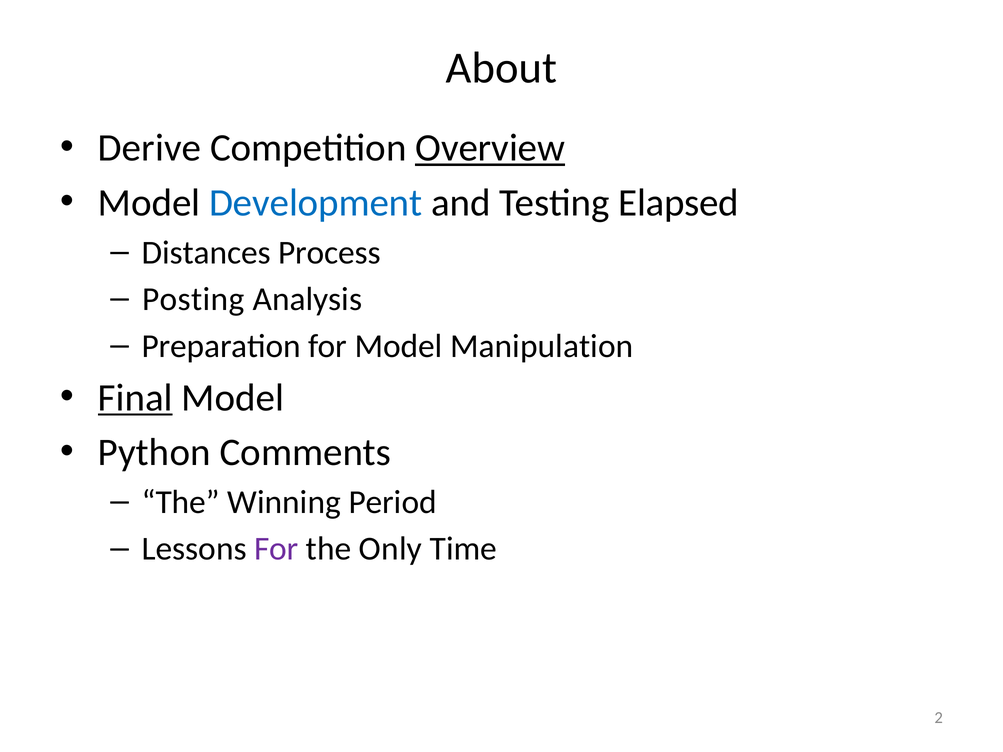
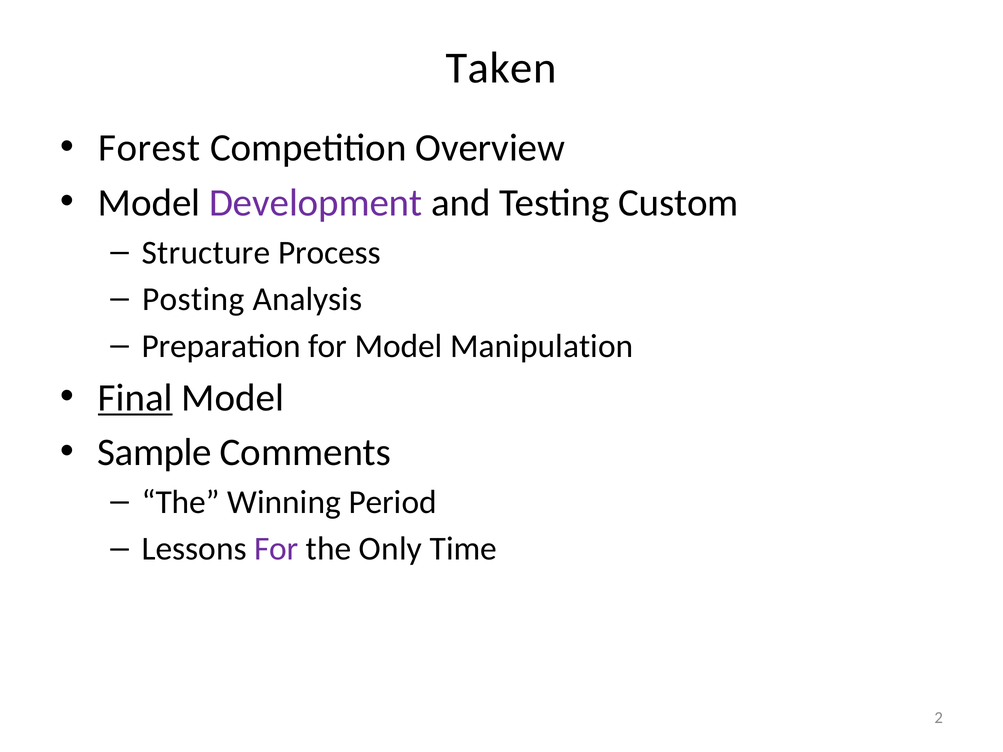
About: About -> Taken
Derive: Derive -> Forest
Overview underline: present -> none
Development colour: blue -> purple
Elapsed: Elapsed -> Custom
Distances: Distances -> Structure
Python: Python -> Sample
